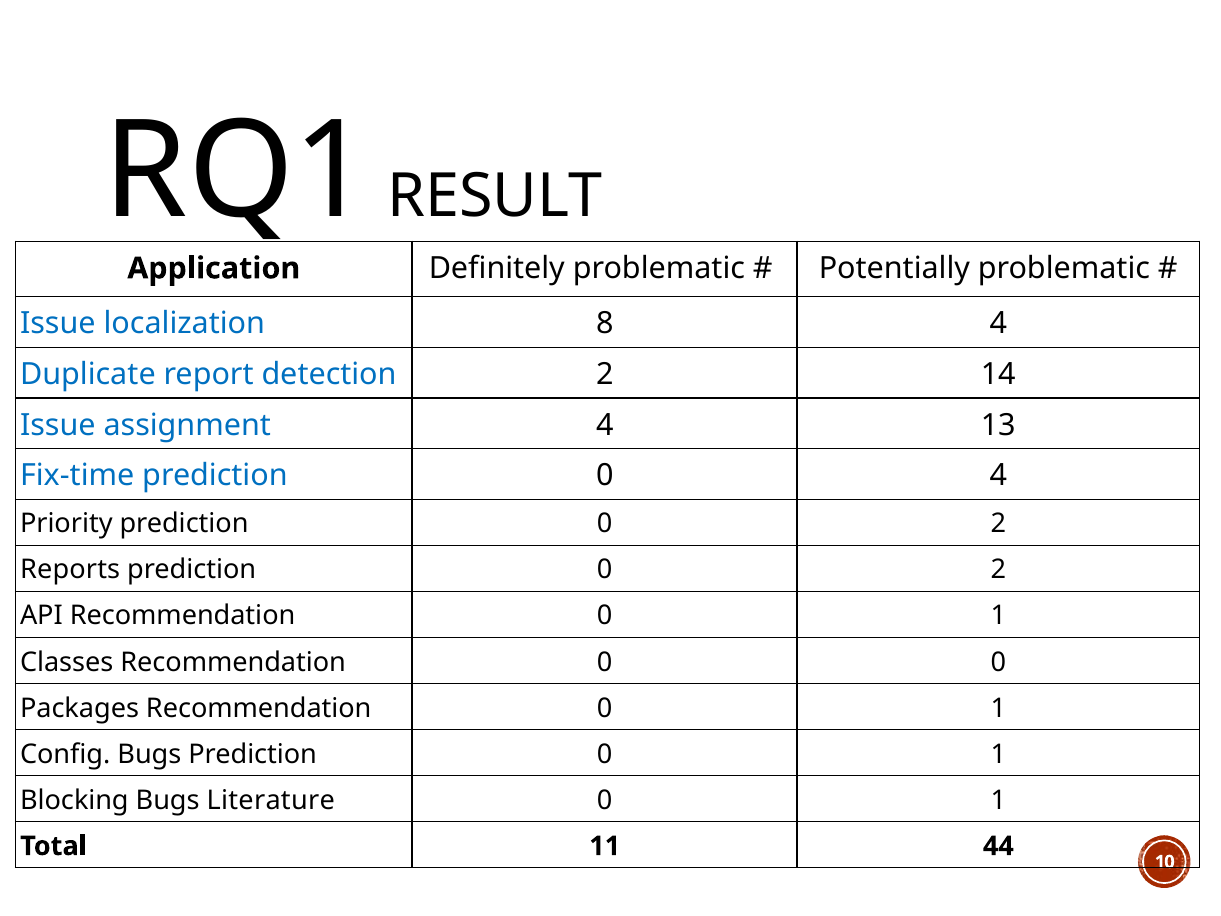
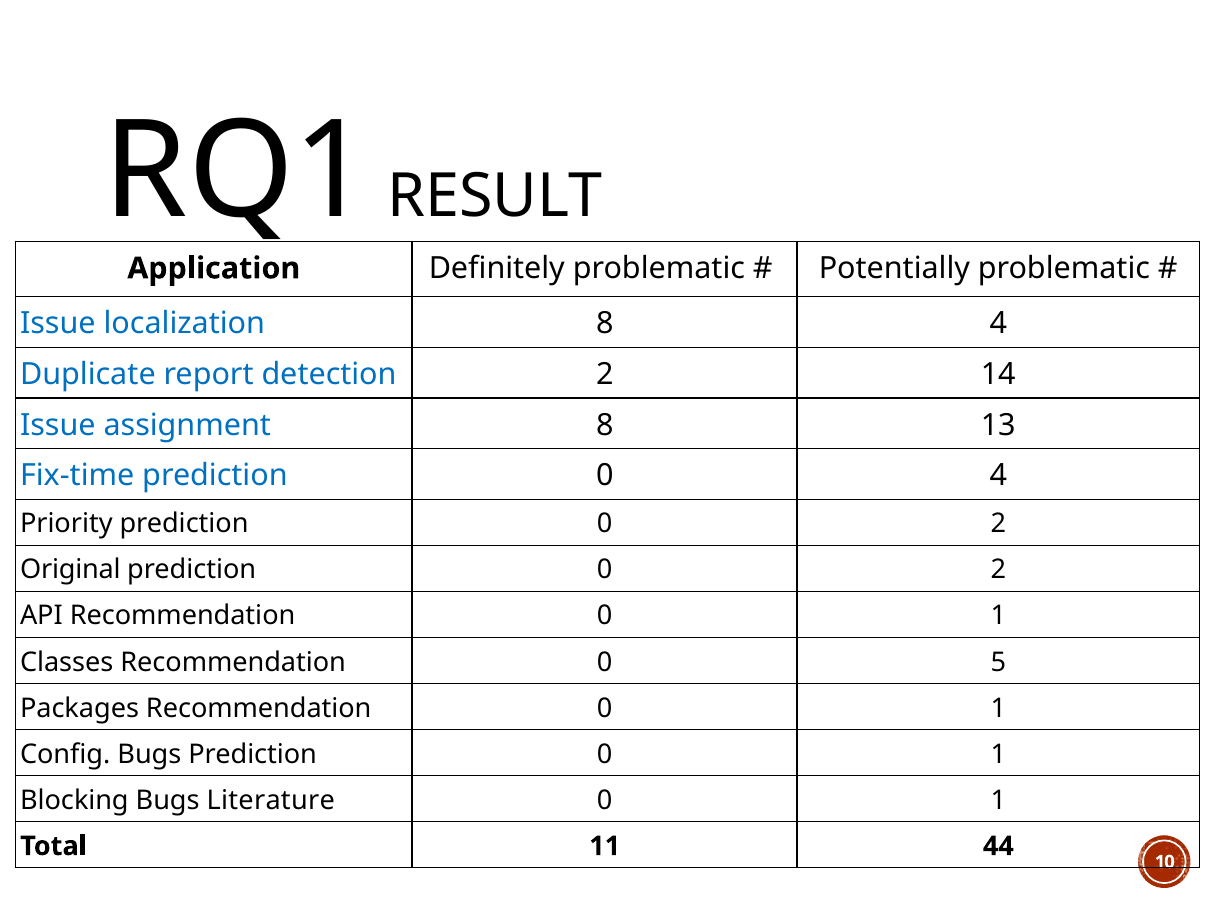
assignment 4: 4 -> 8
Reports: Reports -> Original
0 0: 0 -> 5
